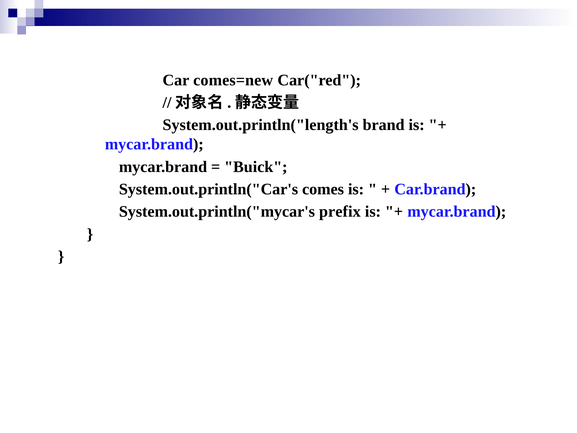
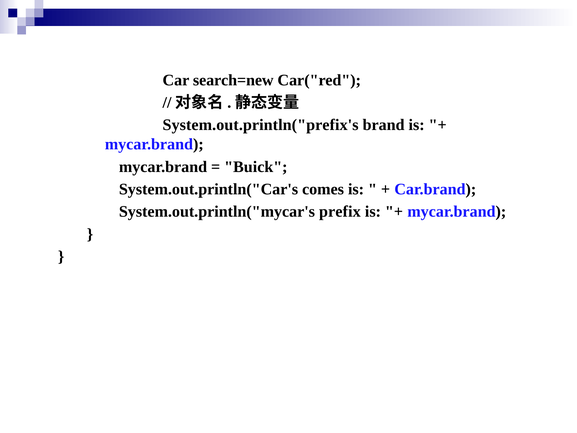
comes=new: comes=new -> search=new
System.out.println("length's: System.out.println("length's -> System.out.println("prefix's
